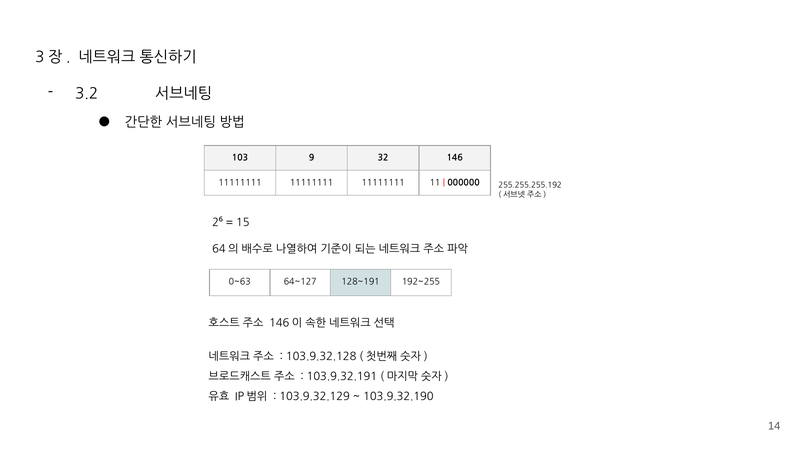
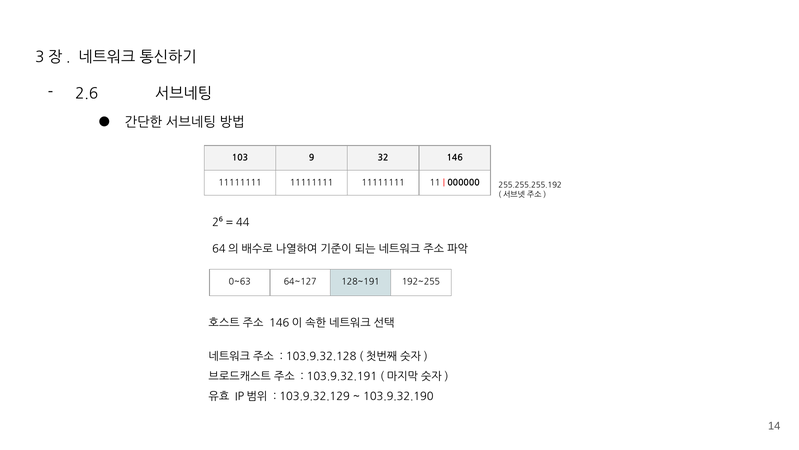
3.2: 3.2 -> 2.6
15: 15 -> 44
